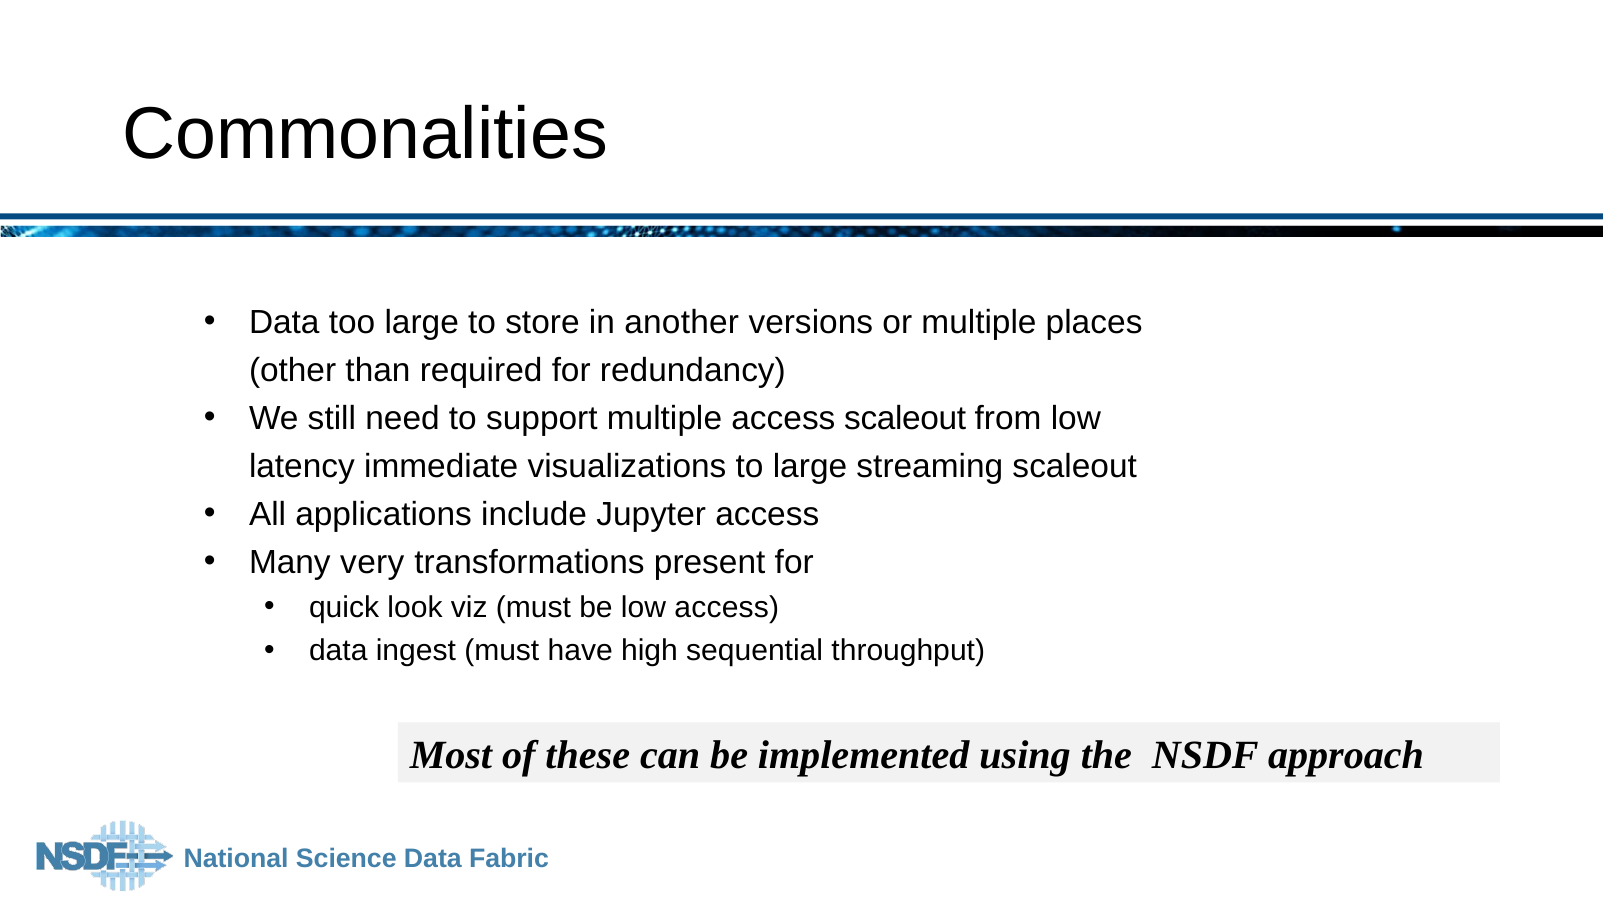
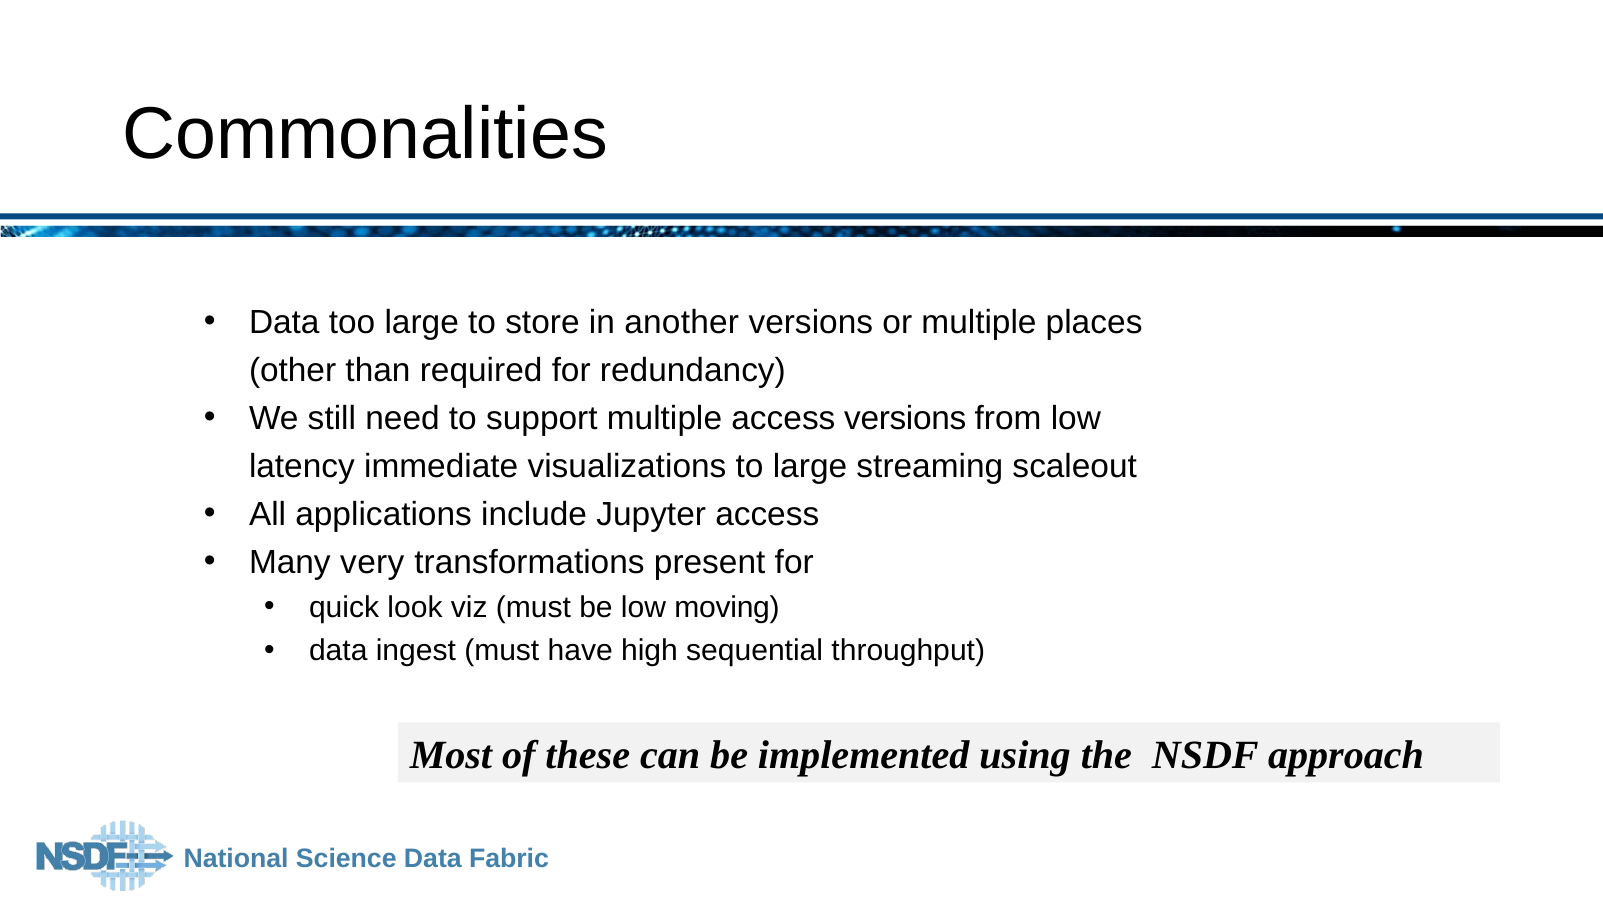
access scaleout: scaleout -> versions
low access: access -> moving
